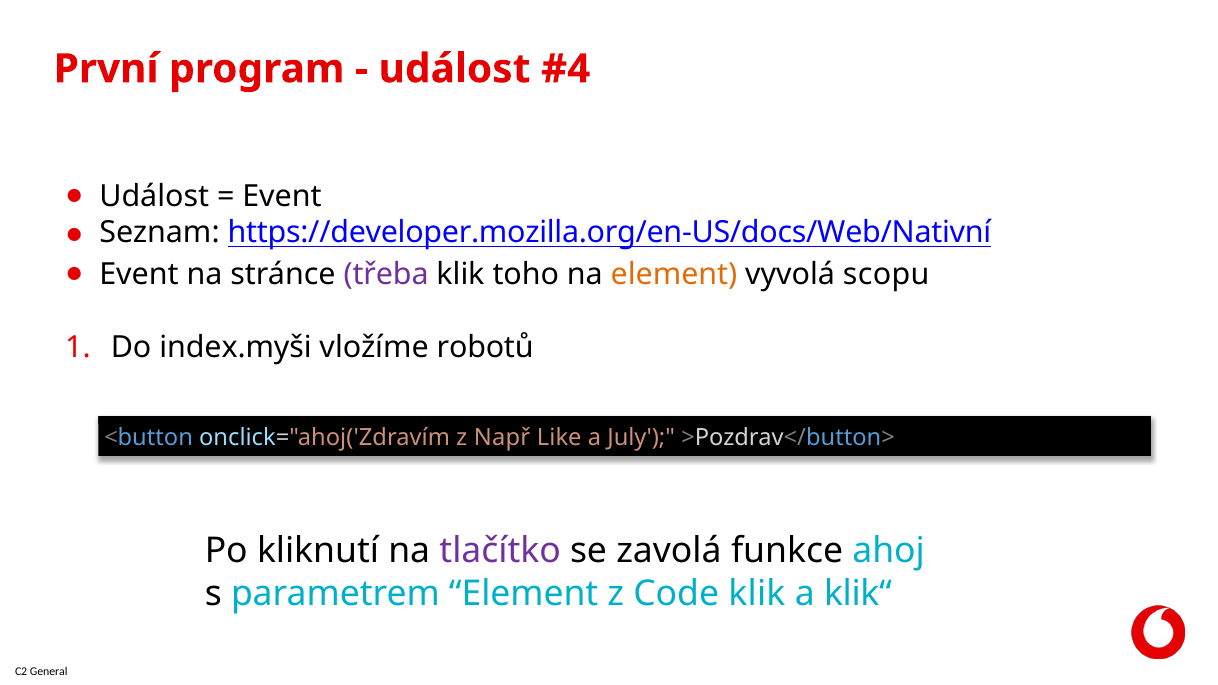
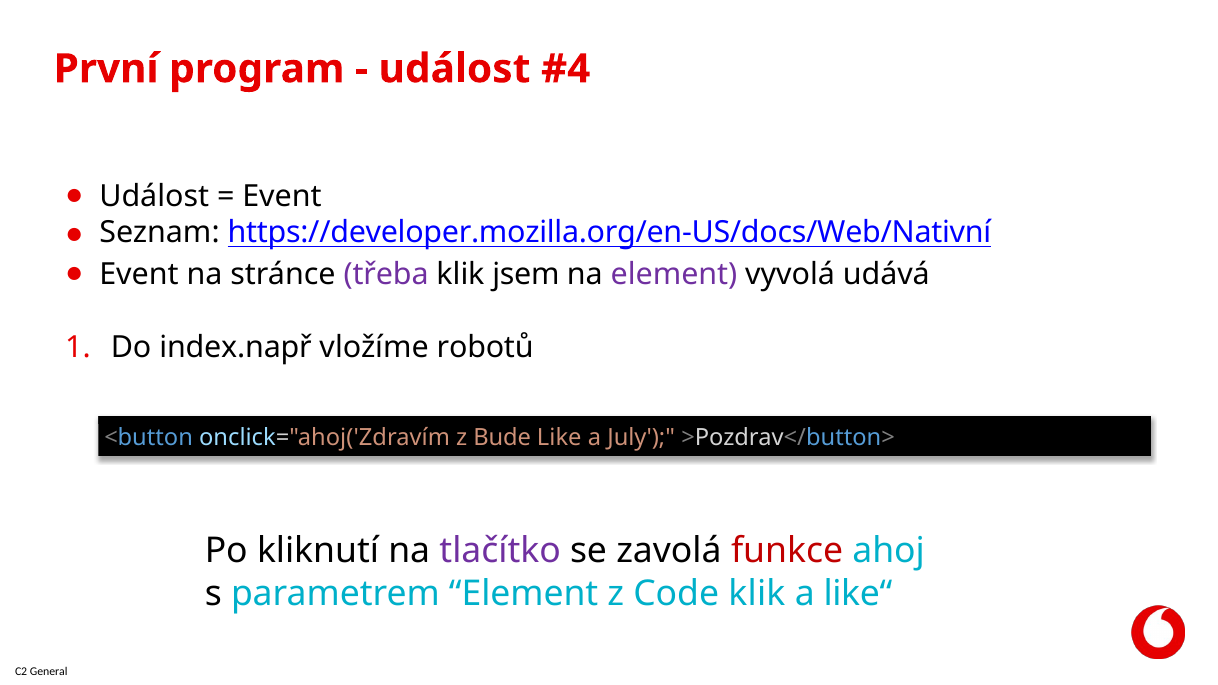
toho: toho -> jsem
element at (674, 274) colour: orange -> purple
scopu: scopu -> udává
index.myši: index.myši -> index.např
Např: Např -> Bude
funkce colour: black -> red
klik“: klik“ -> like“
